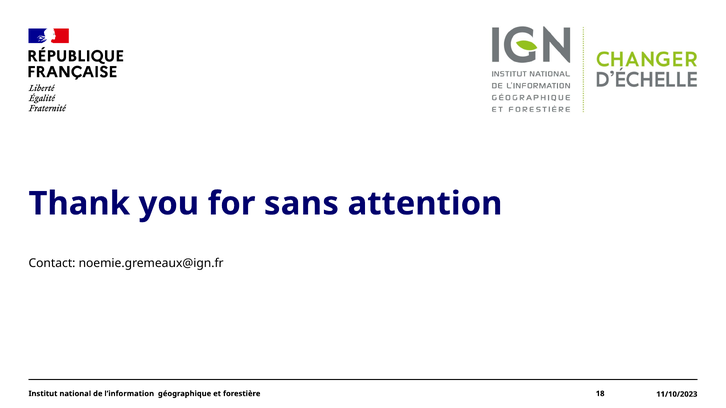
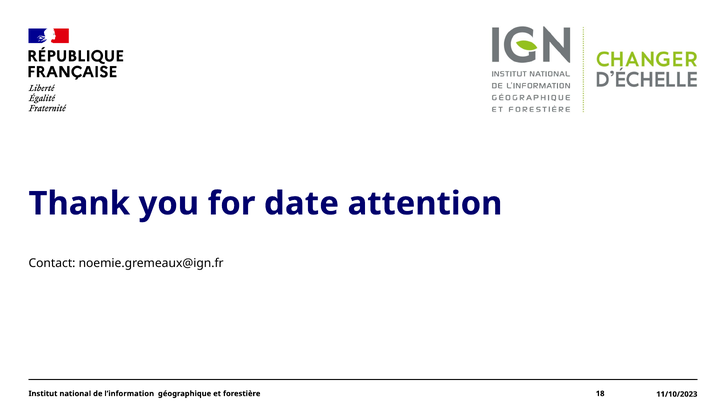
sans: sans -> date
